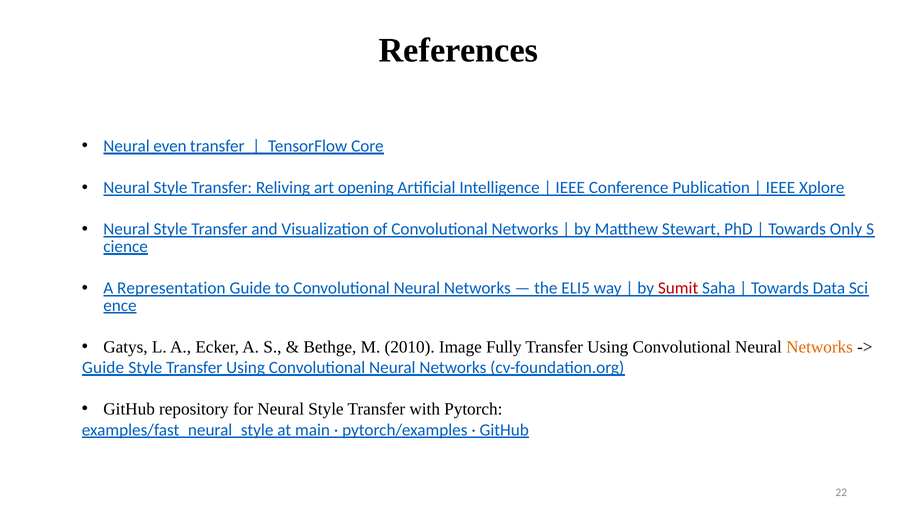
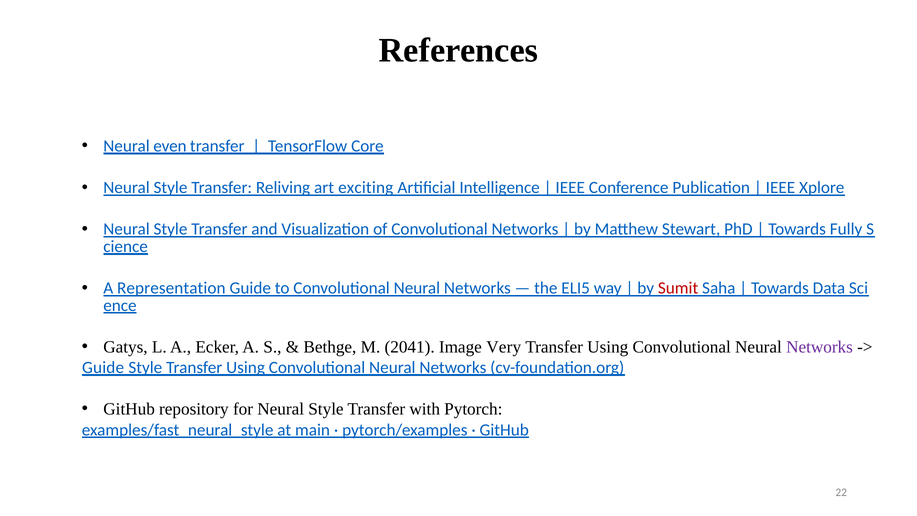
opening: opening -> exciting
Only: Only -> Fully
2010: 2010 -> 2041
Fully: Fully -> Very
Networks at (820, 347) colour: orange -> purple
